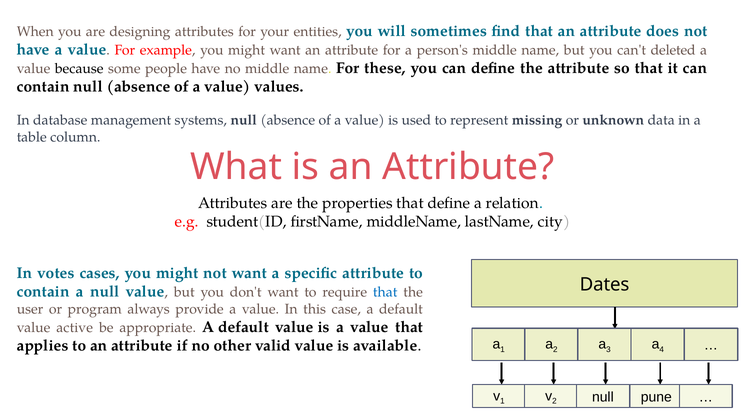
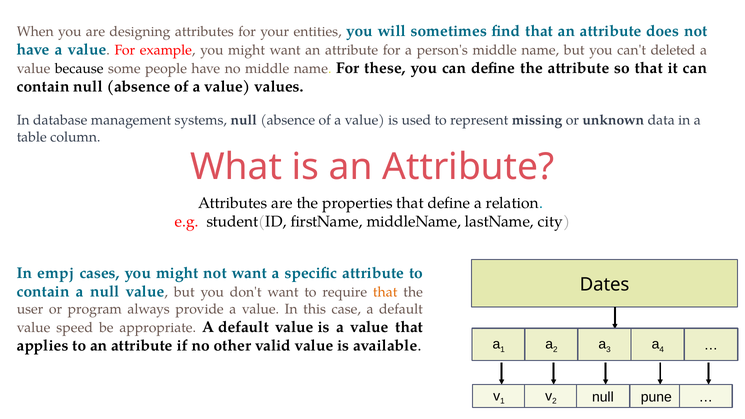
votes: votes -> empj
that at (385, 292) colour: blue -> orange
active: active -> speed
